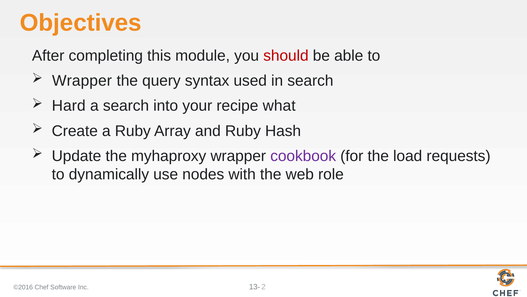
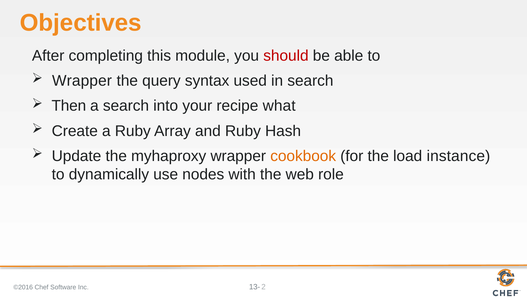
Hard: Hard -> Then
cookbook colour: purple -> orange
requests: requests -> instance
